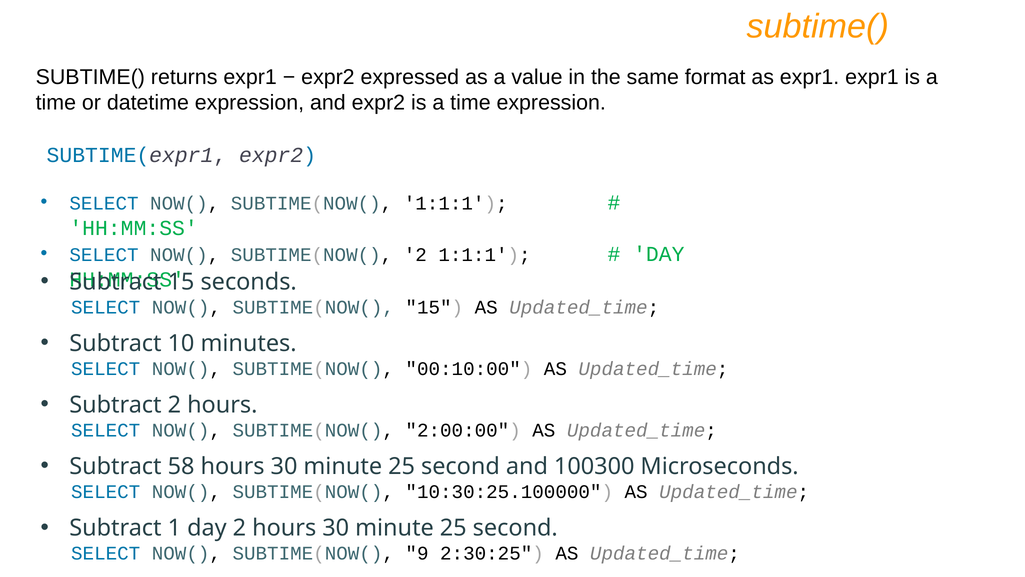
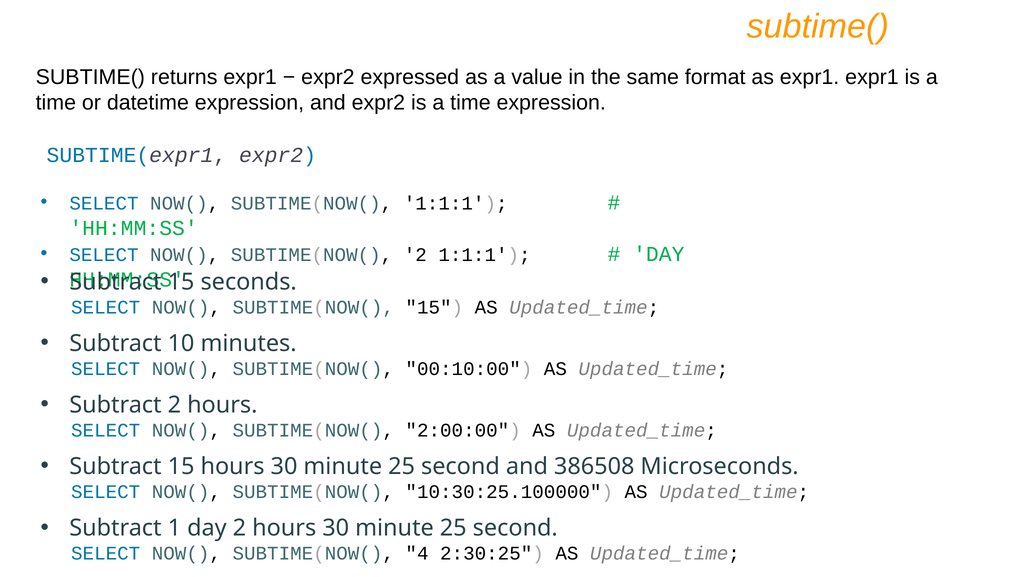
58 at (181, 466): 58 -> 15
100300: 100300 -> 386508
9: 9 -> 4
